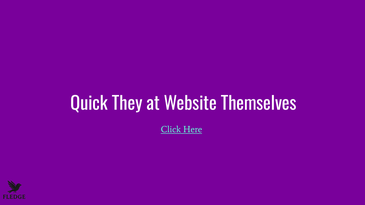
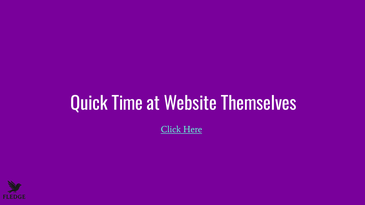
They: They -> Time
